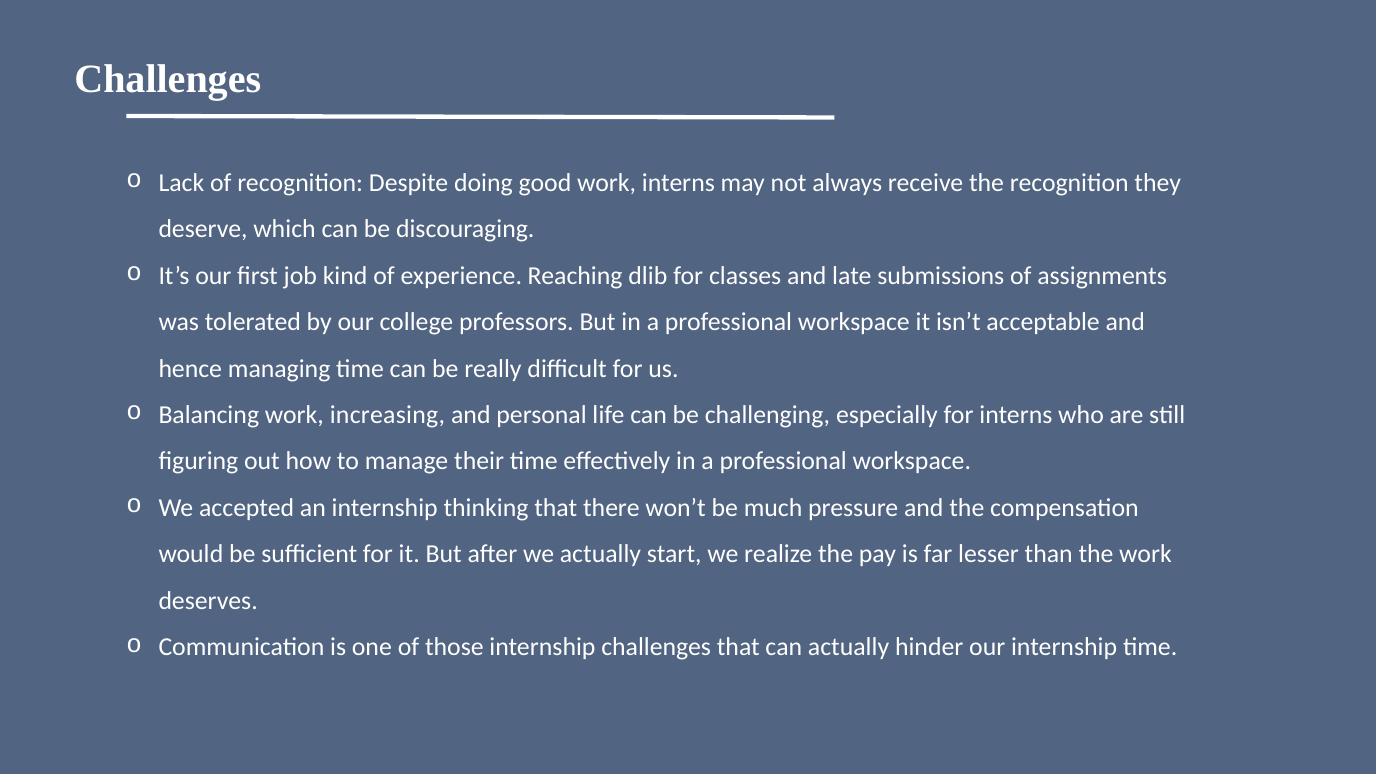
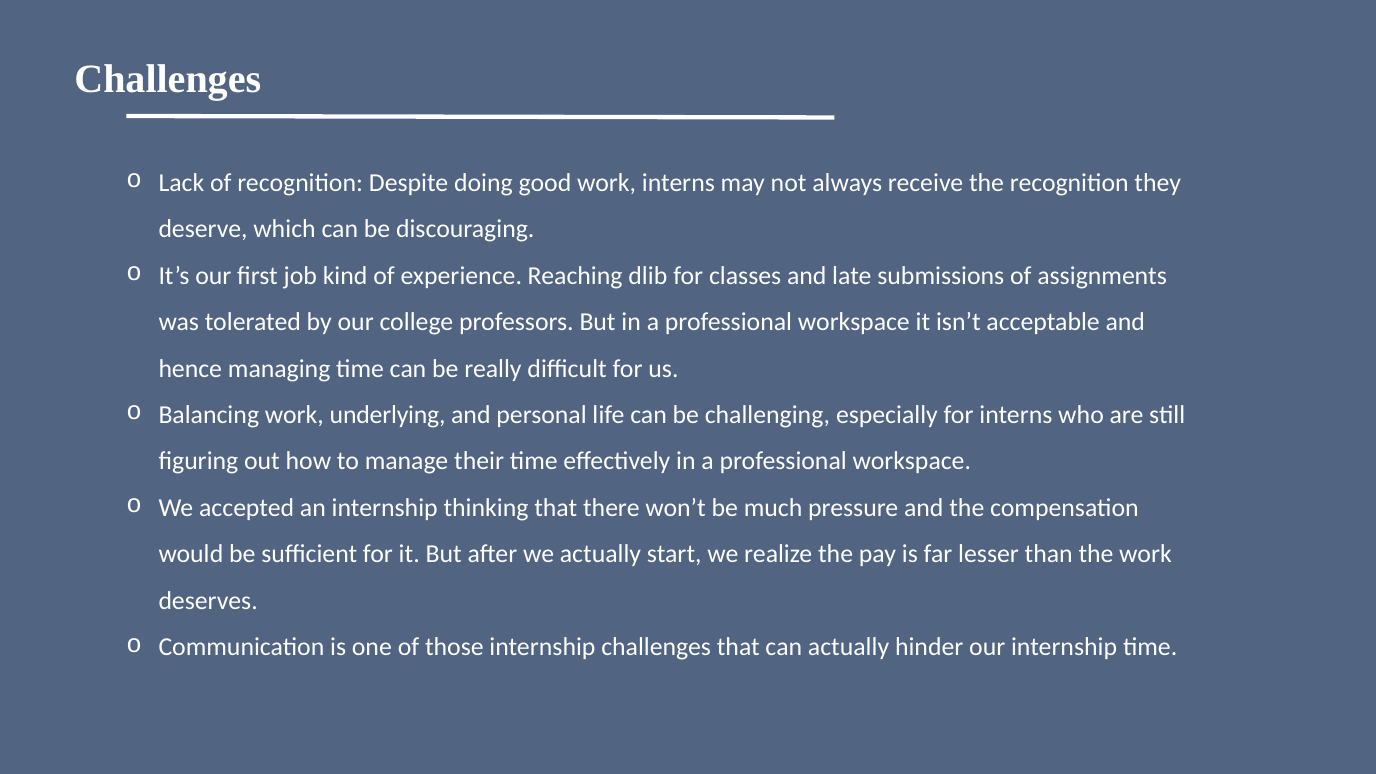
increasing: increasing -> underlying
